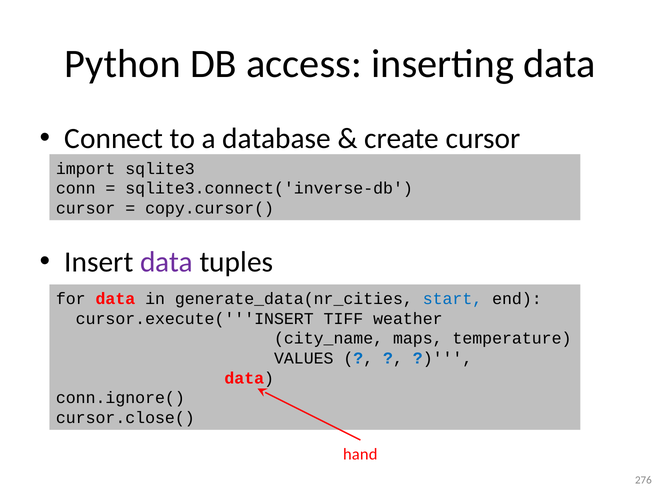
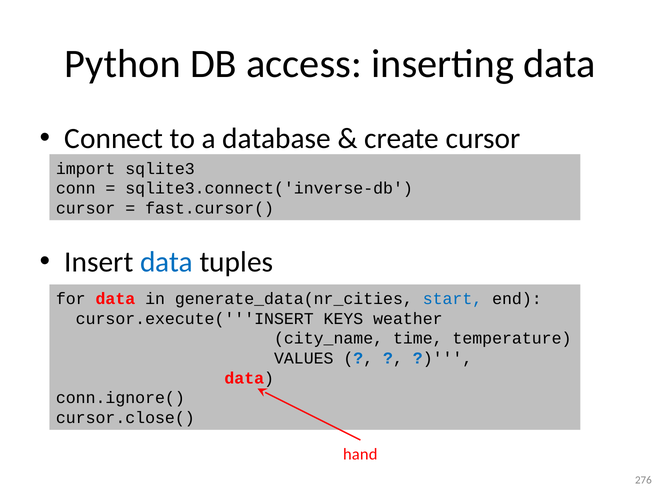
copy.cursor(: copy.cursor( -> fast.cursor(
data at (167, 262) colour: purple -> blue
TIFF: TIFF -> KEYS
maps: maps -> time
